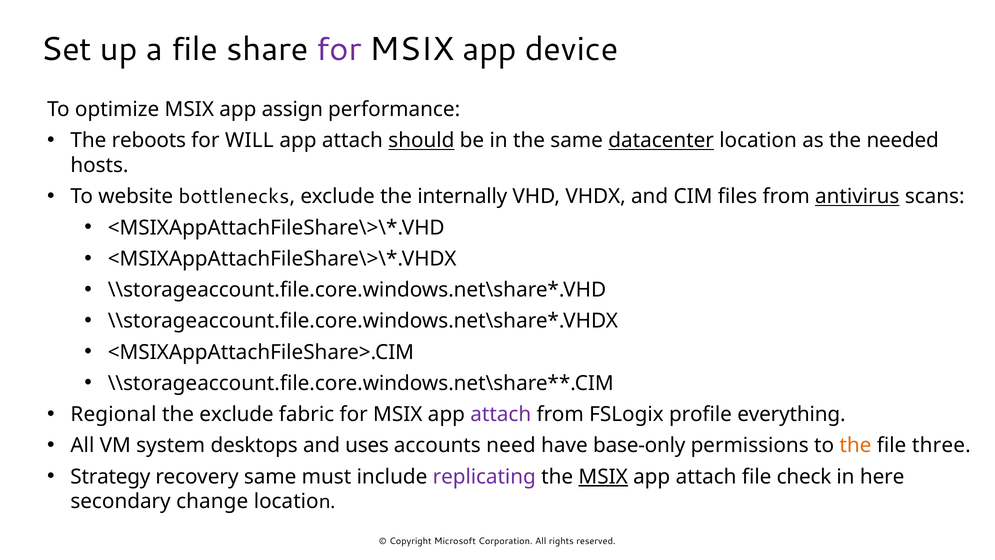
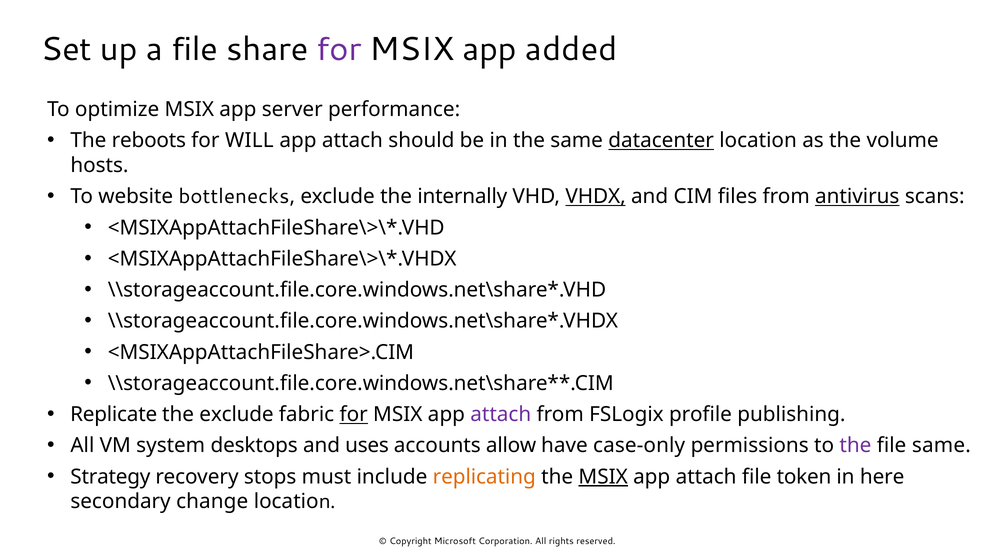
device: device -> added
assign: assign -> server
should underline: present -> none
needed: needed -> volume
VHDX underline: none -> present
Regional: Regional -> Replicate
for at (354, 414) underline: none -> present
everything: everything -> publishing
need: need -> allow
base-only: base-only -> case-only
the at (855, 445) colour: orange -> purple
file three: three -> same
recovery same: same -> stops
replicating colour: purple -> orange
check: check -> token
